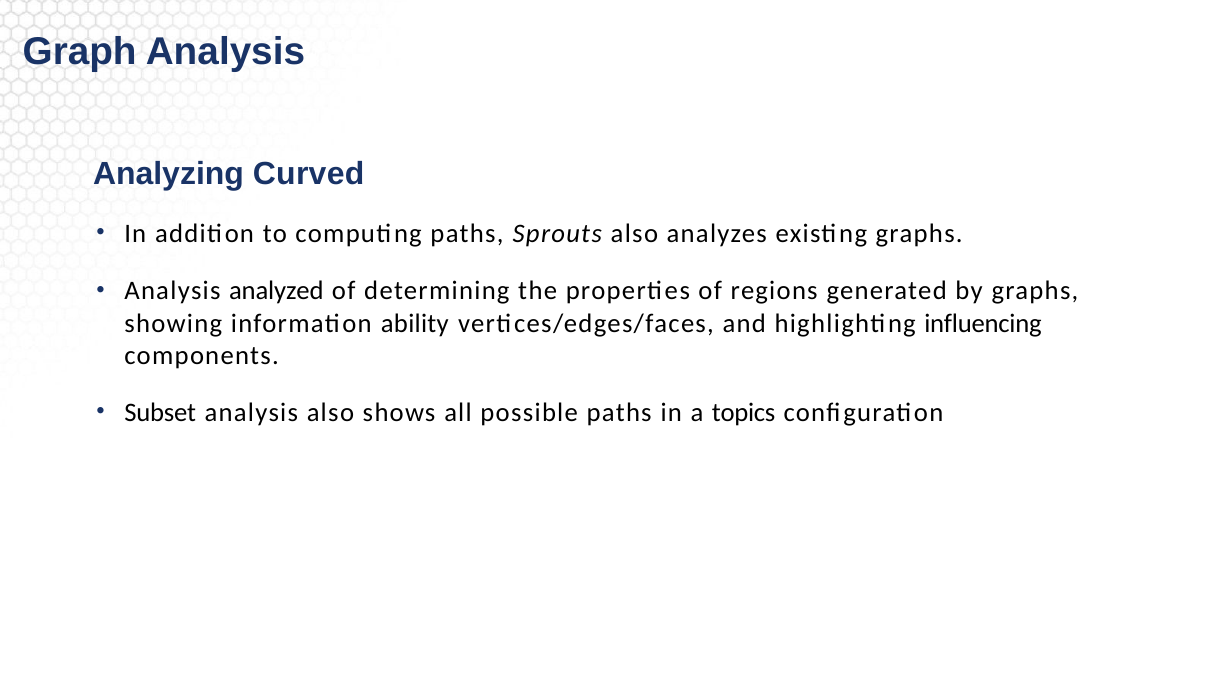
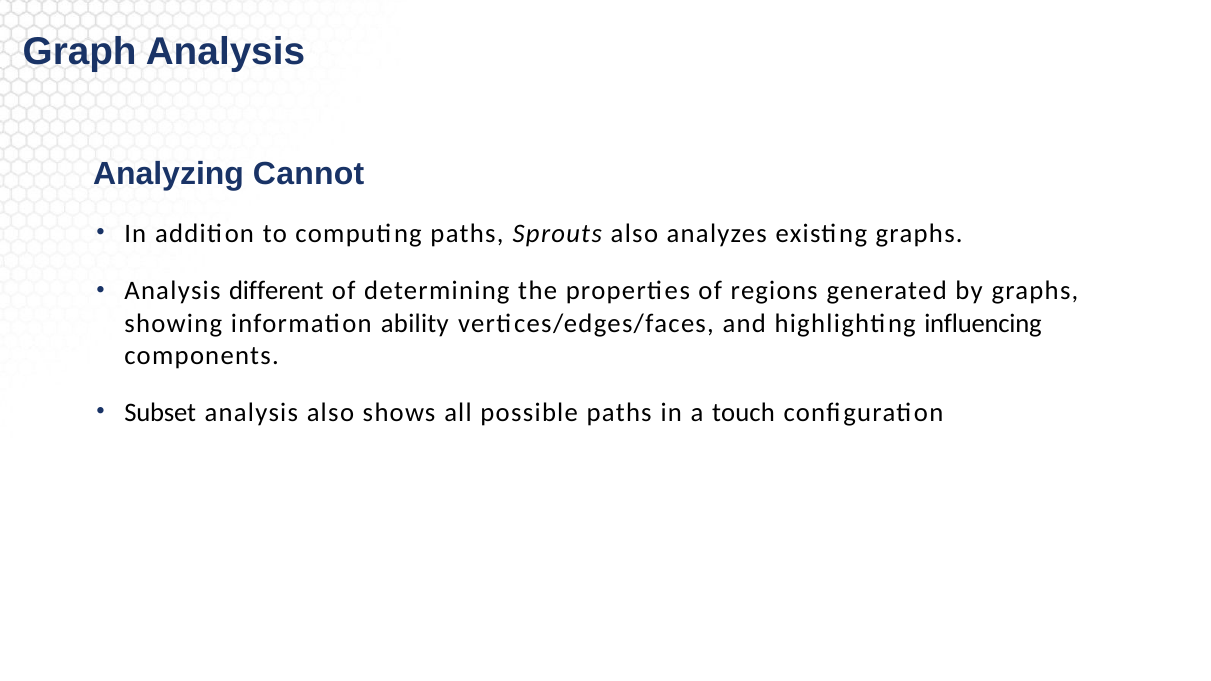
Curved: Curved -> Cannot
analyzed: analyzed -> different
topics: topics -> touch
